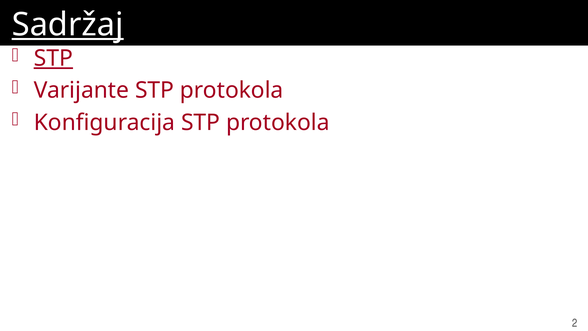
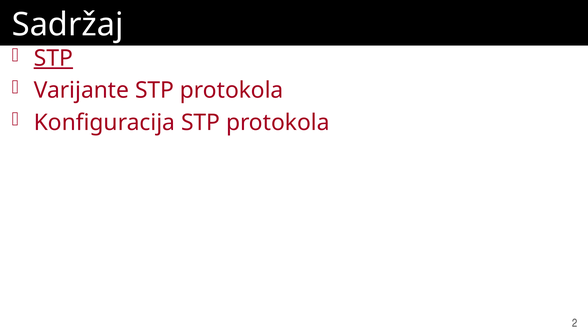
Sadržaj underline: present -> none
